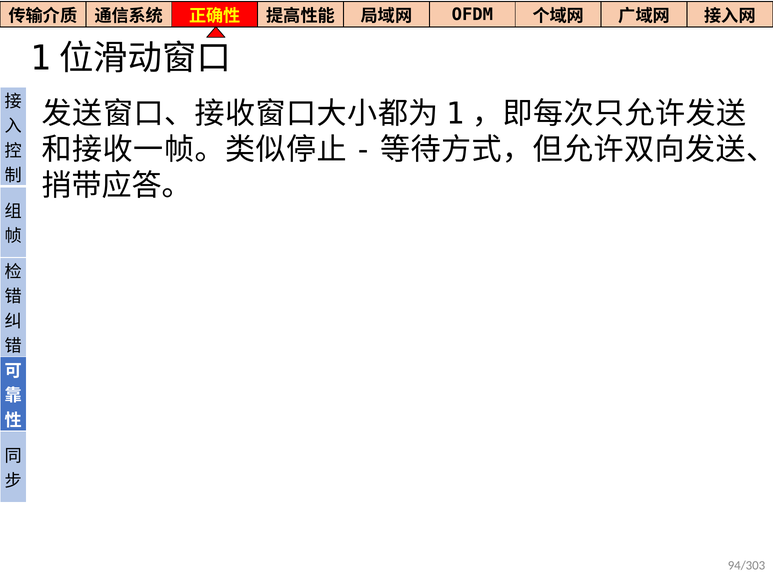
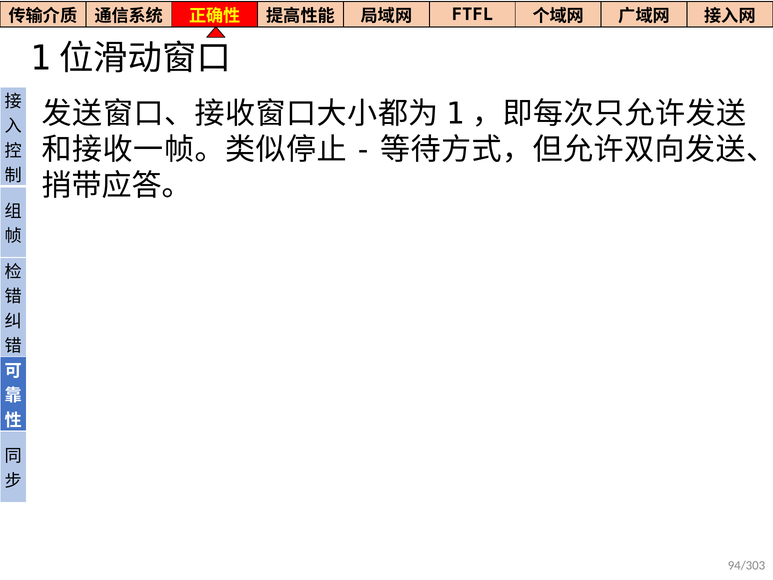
OFDM: OFDM -> FTFL
